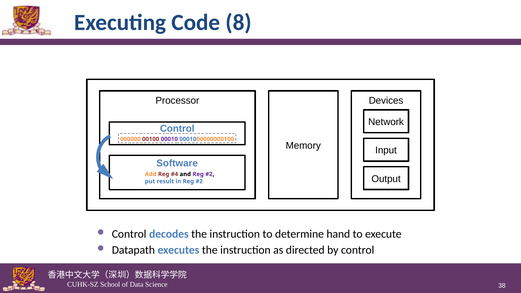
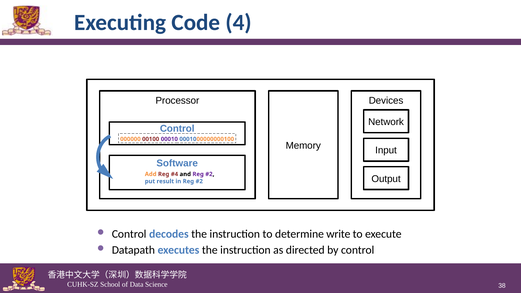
8: 8 -> 4
hand: hand -> write
